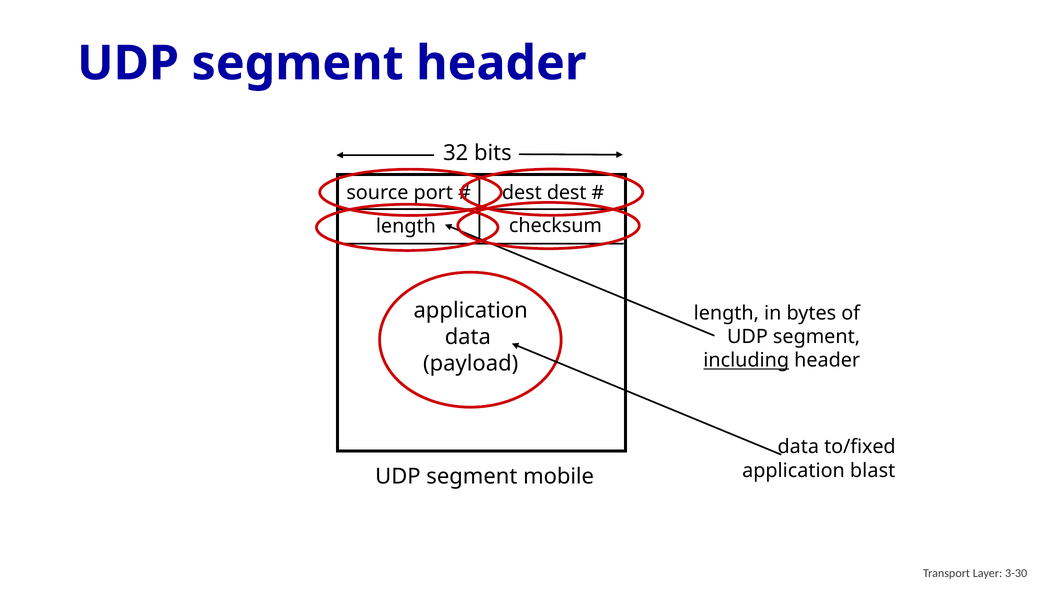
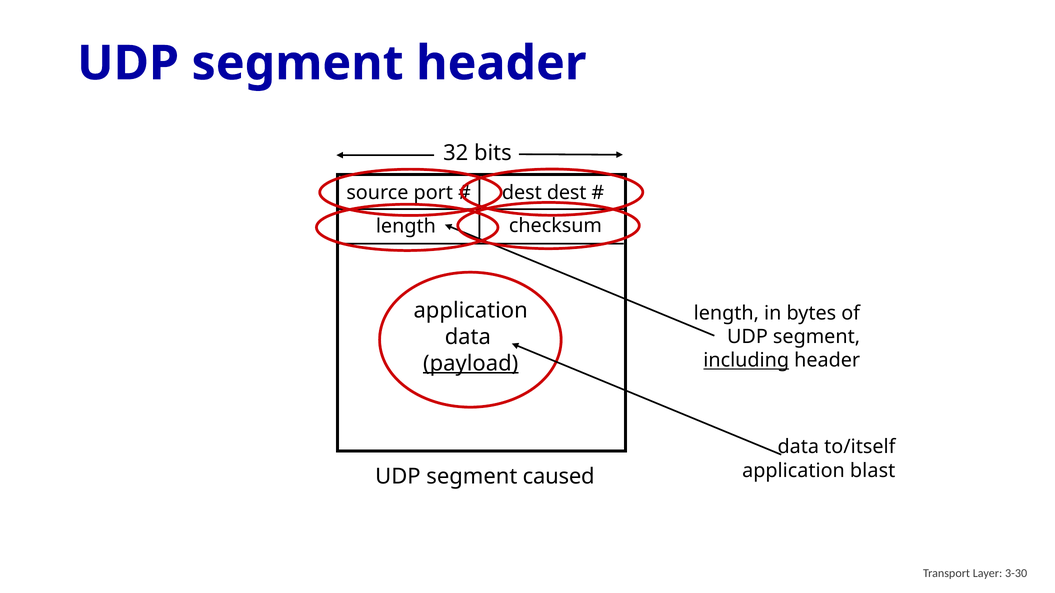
payload underline: none -> present
to/fixed: to/fixed -> to/itself
mobile: mobile -> caused
